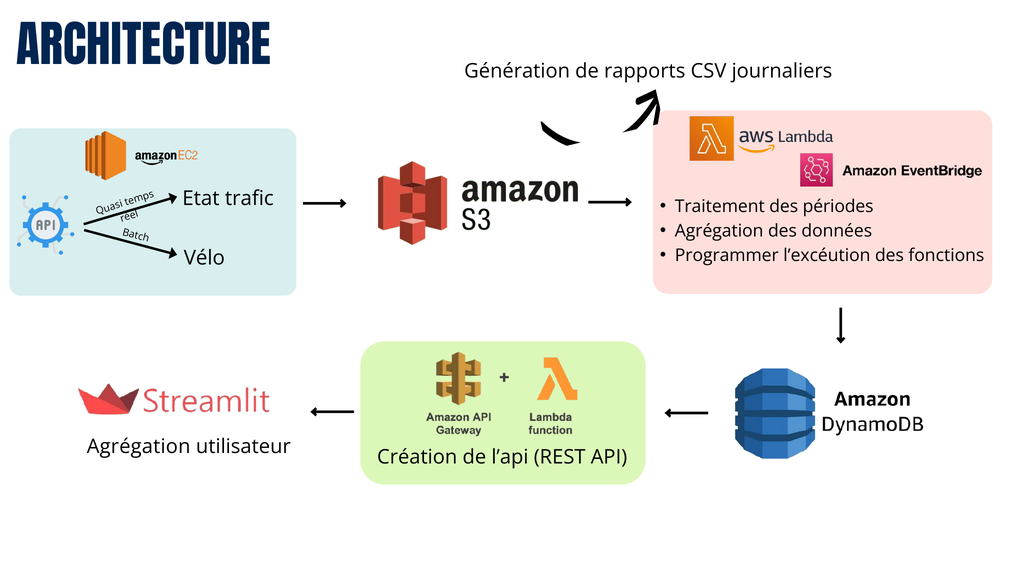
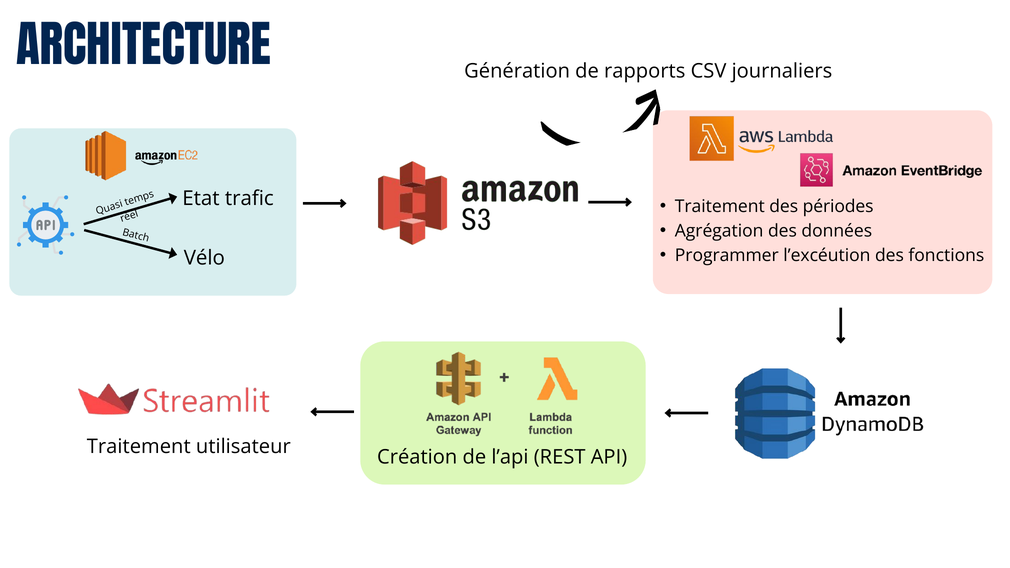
Agrégation at (139, 447): Agrégation -> Traitement
